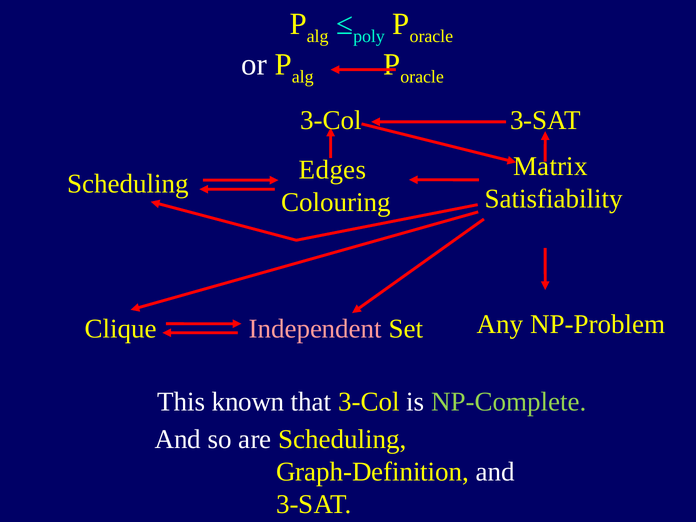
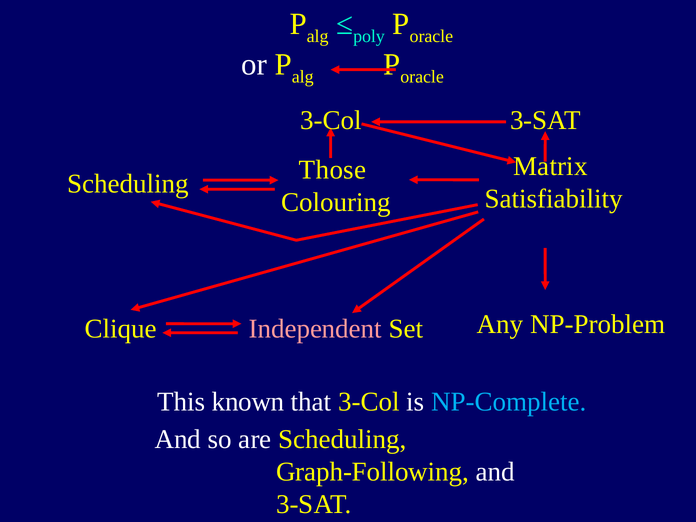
Edges: Edges -> Those
NP-Complete colour: light green -> light blue
Graph-Definition: Graph-Definition -> Graph-Following
